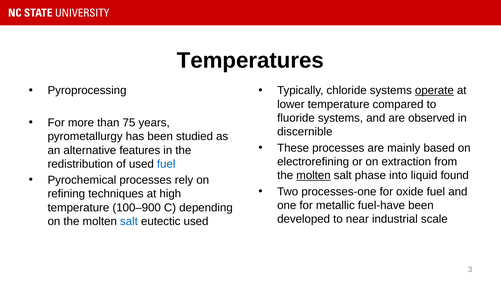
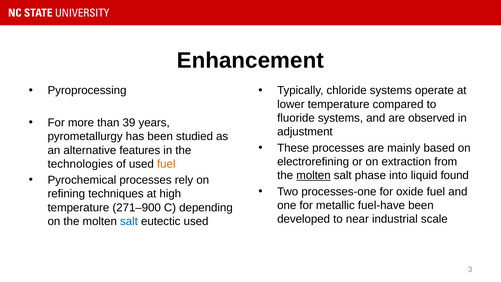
Temperatures: Temperatures -> Enhancement
operate underline: present -> none
75: 75 -> 39
discernible: discernible -> adjustment
redistribution: redistribution -> technologies
fuel at (166, 164) colour: blue -> orange
100–900: 100–900 -> 271–900
